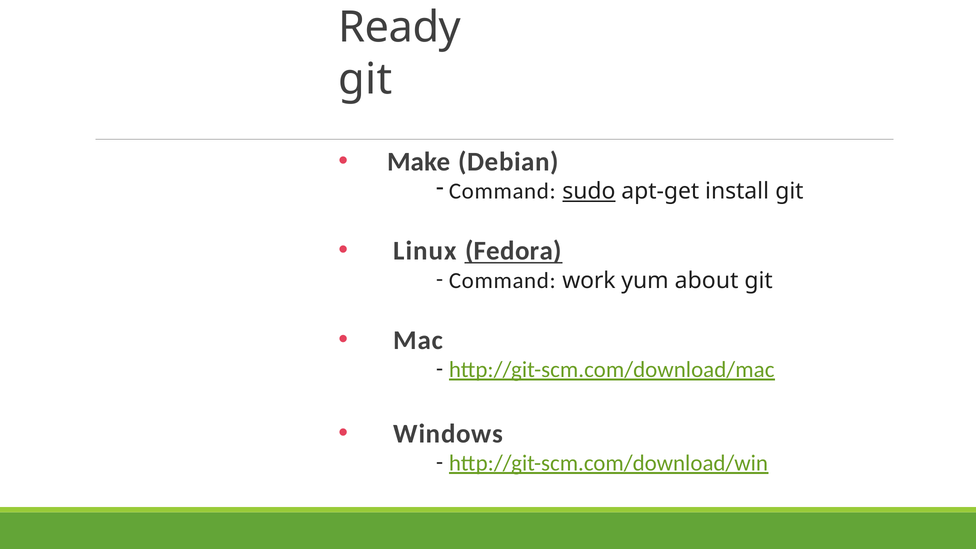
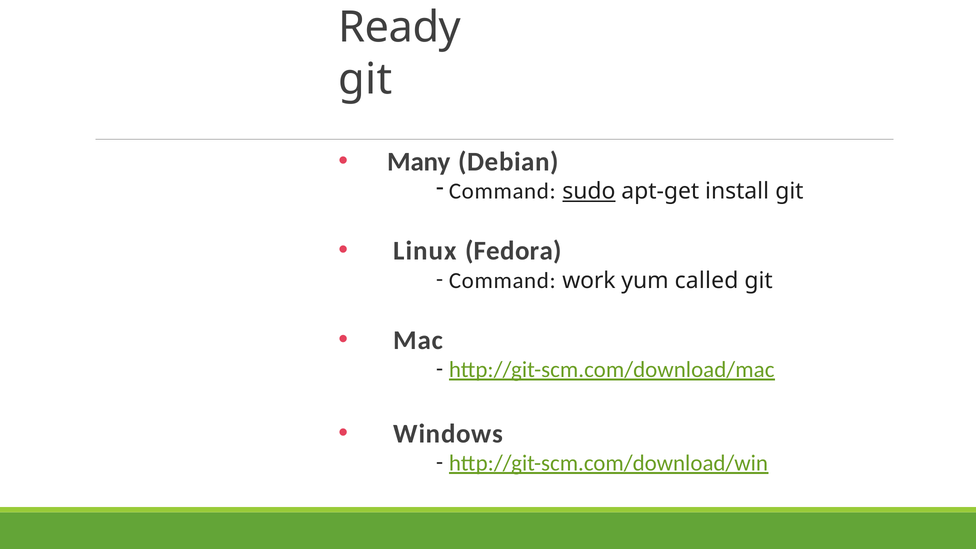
Make: Make -> Many
Fedora underline: present -> none
about: about -> called
